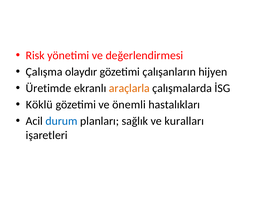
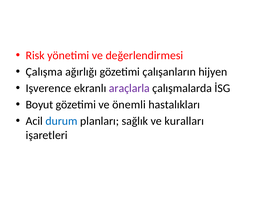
olaydır: olaydır -> ağırlığı
Üretimde: Üretimde -> Işverence
araçlarla colour: orange -> purple
Köklü: Köklü -> Boyut
